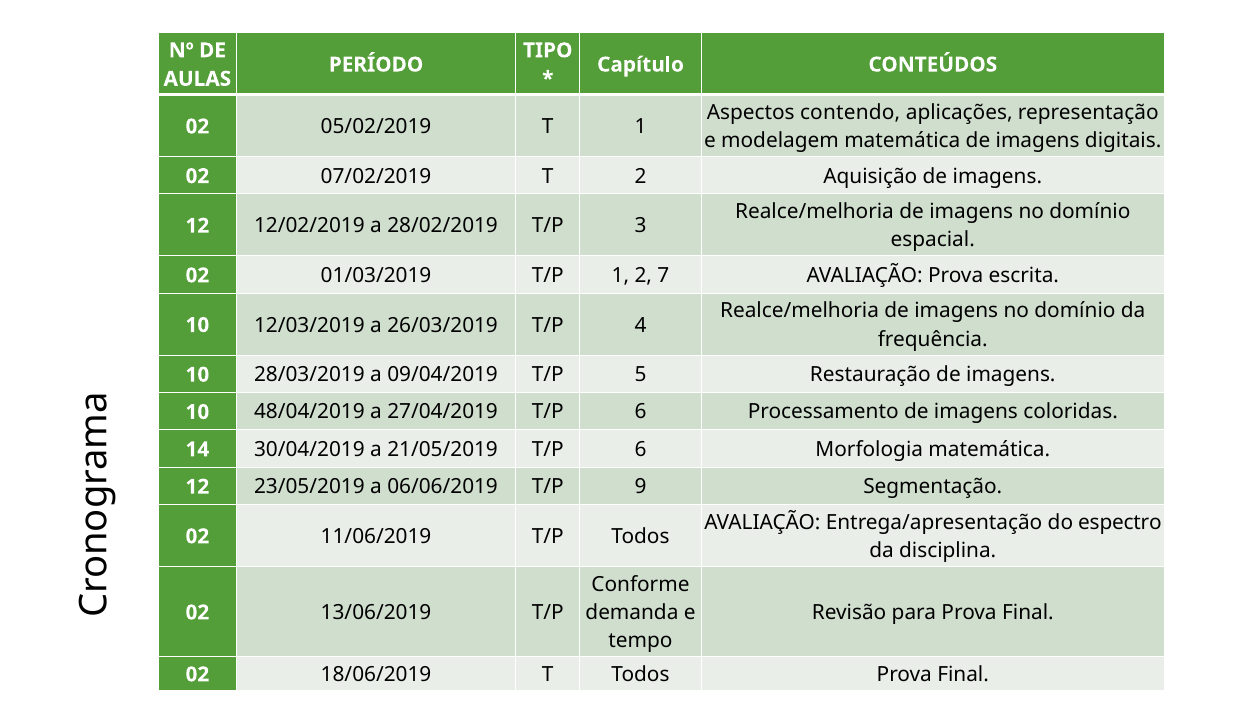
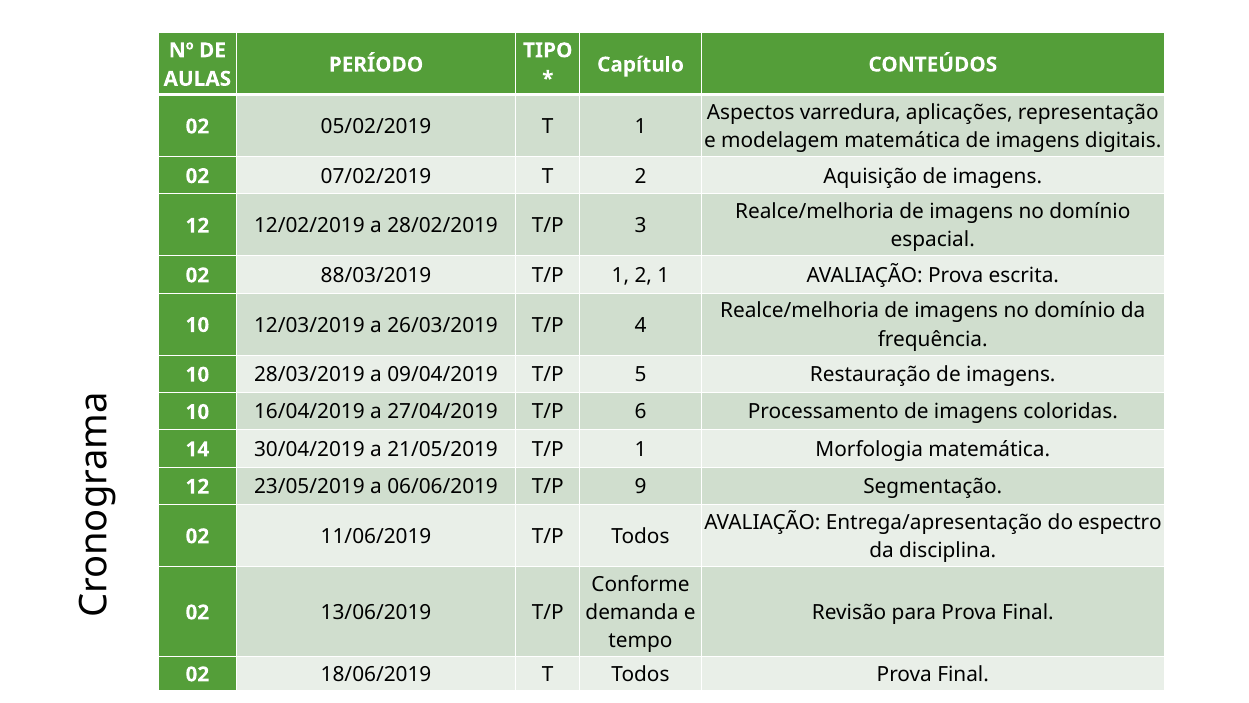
contendo: contendo -> varredura
01/03/2019: 01/03/2019 -> 88/03/2019
2 7: 7 -> 1
48/04/2019: 48/04/2019 -> 16/04/2019
21/05/2019 T/P 6: 6 -> 1
